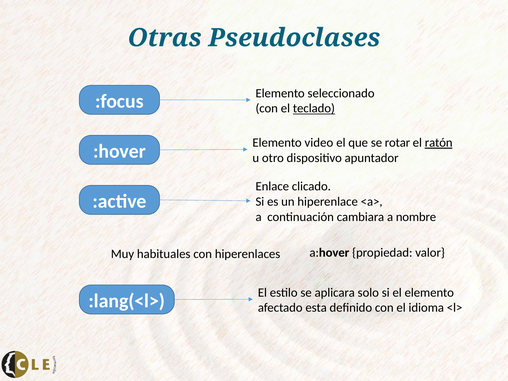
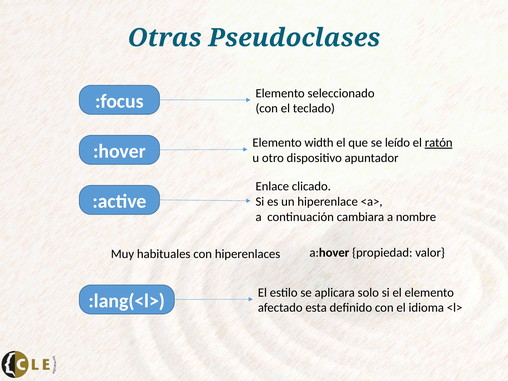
teclado underline: present -> none
video: video -> width
rotar: rotar -> leído
